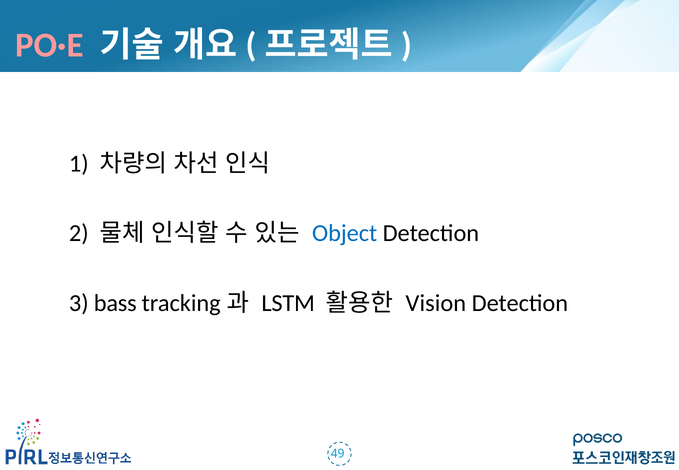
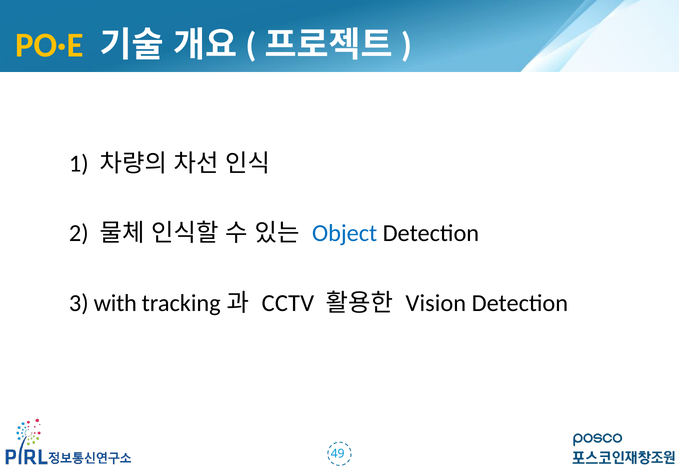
PO·E colour: pink -> yellow
bass: bass -> with
LSTM: LSTM -> CCTV
